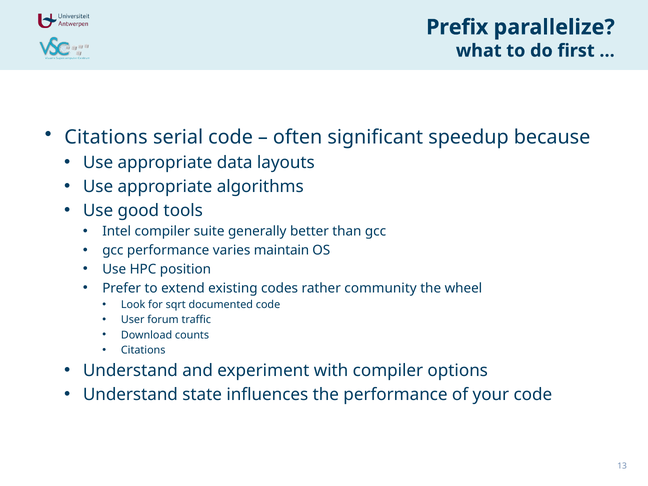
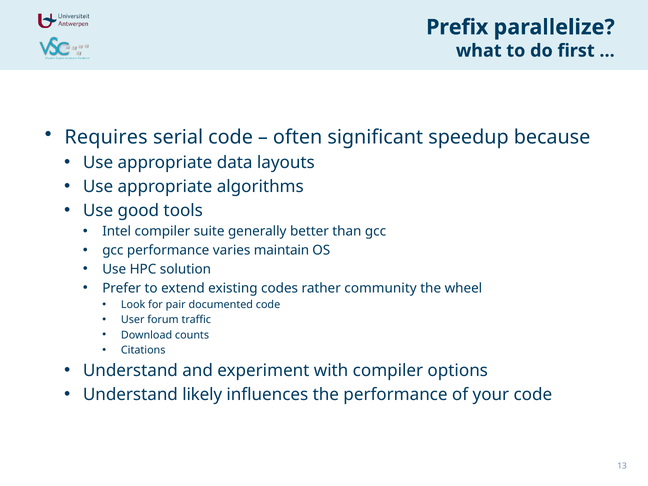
Citations at (106, 137): Citations -> Requires
position: position -> solution
sqrt: sqrt -> pair
state: state -> likely
